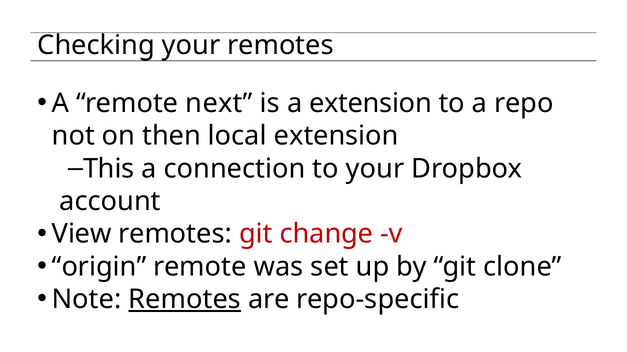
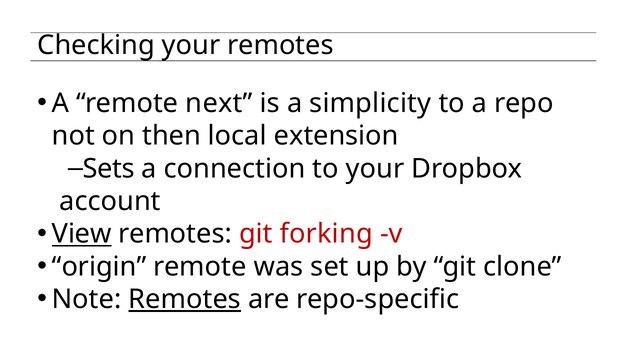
a extension: extension -> simplicity
This: This -> Sets
View underline: none -> present
change: change -> forking
